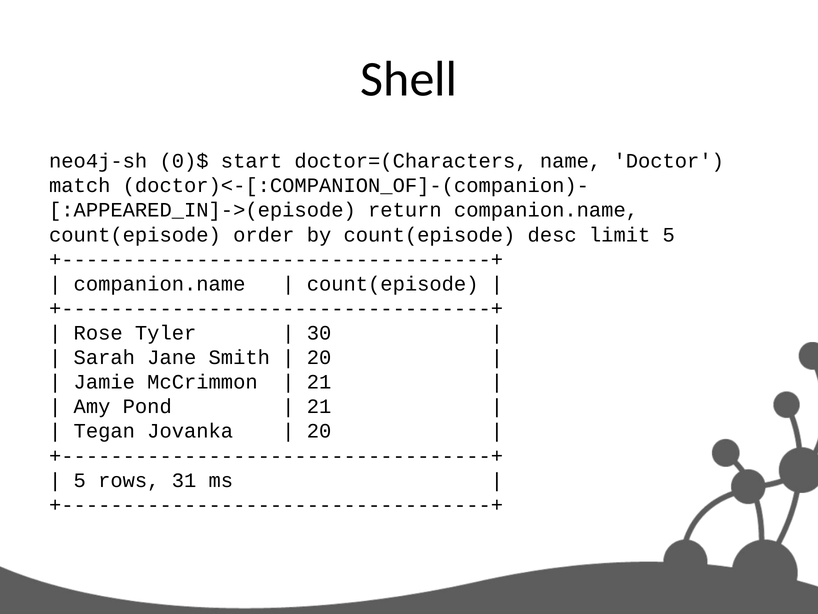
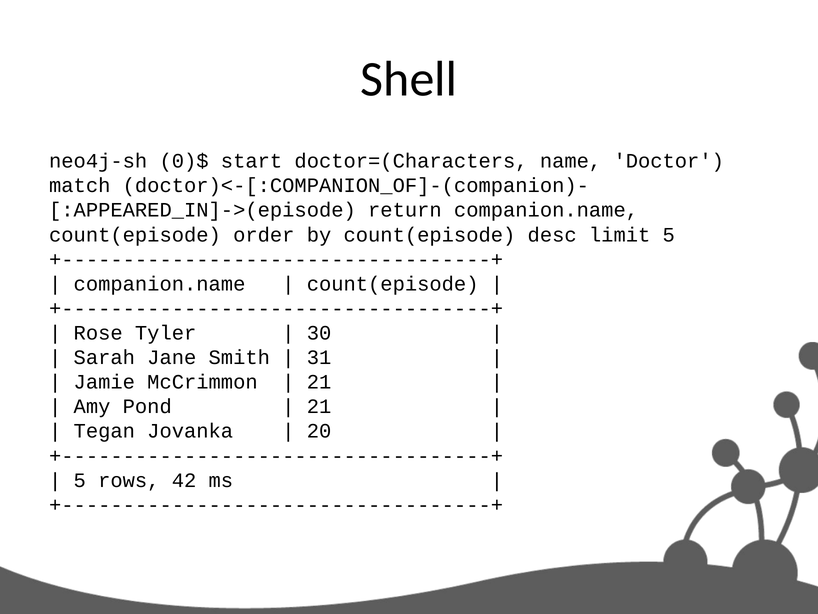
20 at (319, 357): 20 -> 31
31: 31 -> 42
